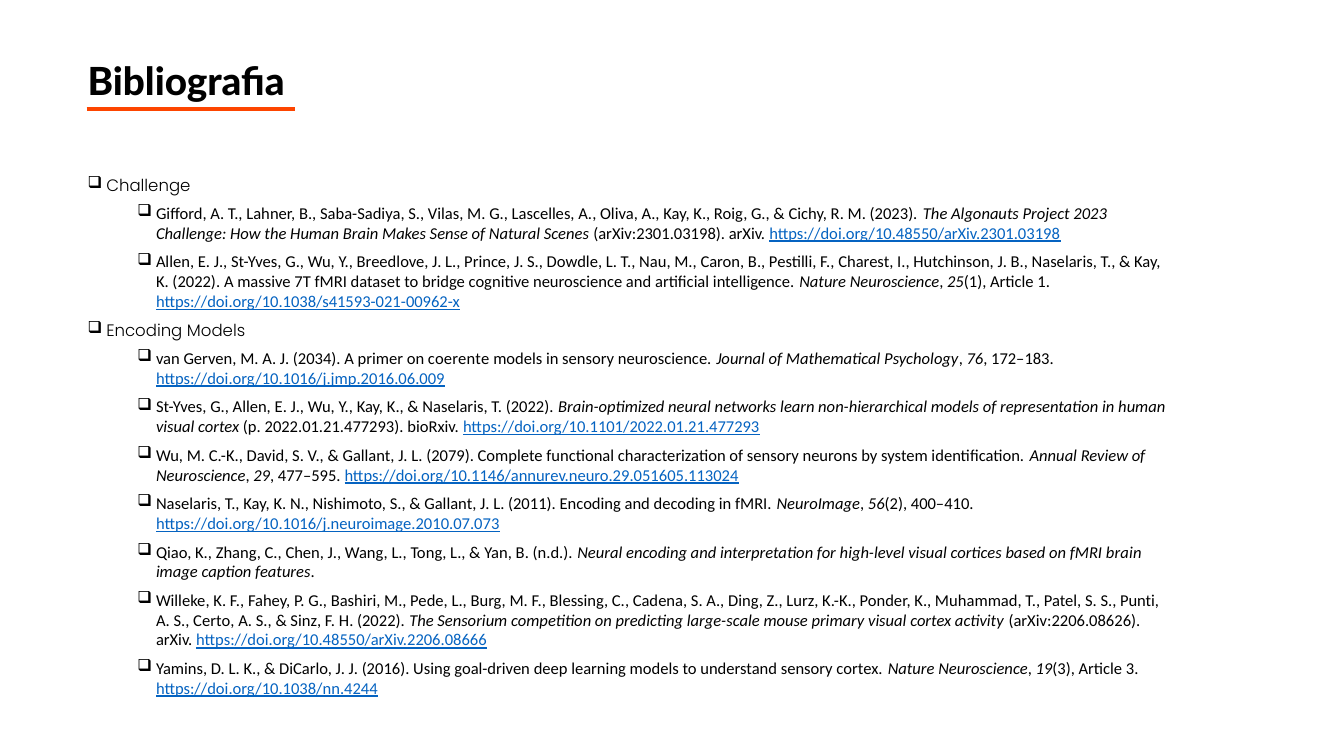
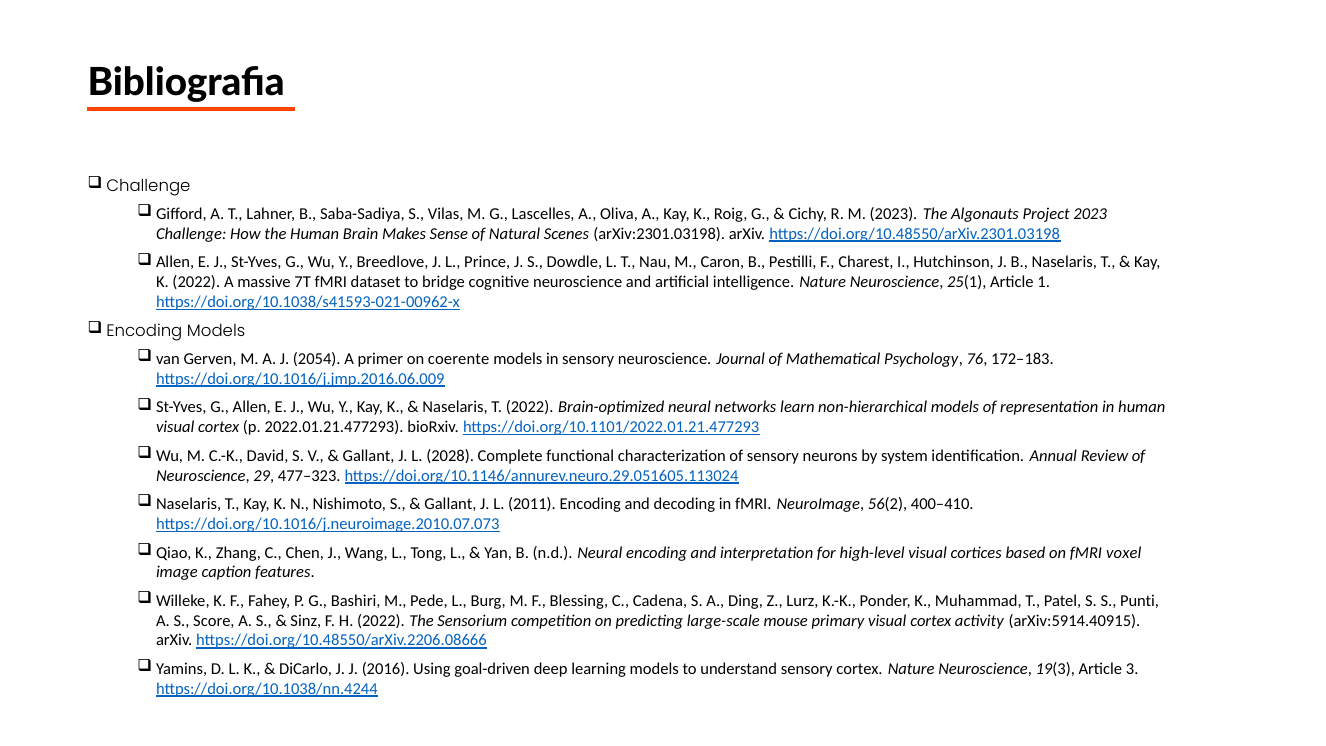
2034: 2034 -> 2054
2079: 2079 -> 2028
477–595: 477–595 -> 477–323
fMRI brain: brain -> voxel
Certo: Certo -> Score
arXiv:2206.08626: arXiv:2206.08626 -> arXiv:5914.40915
